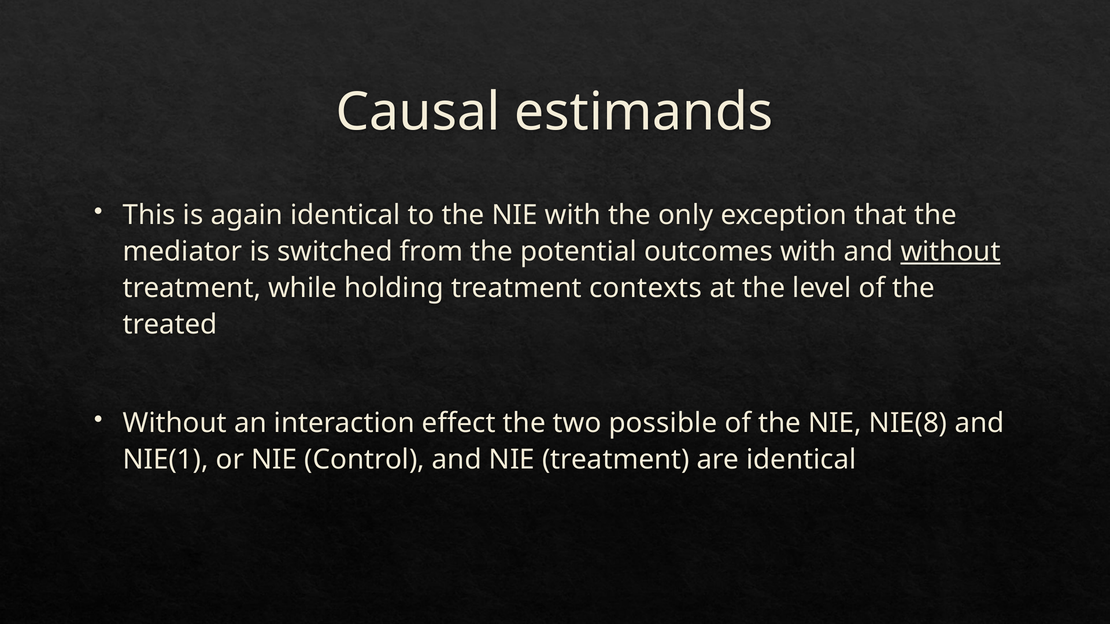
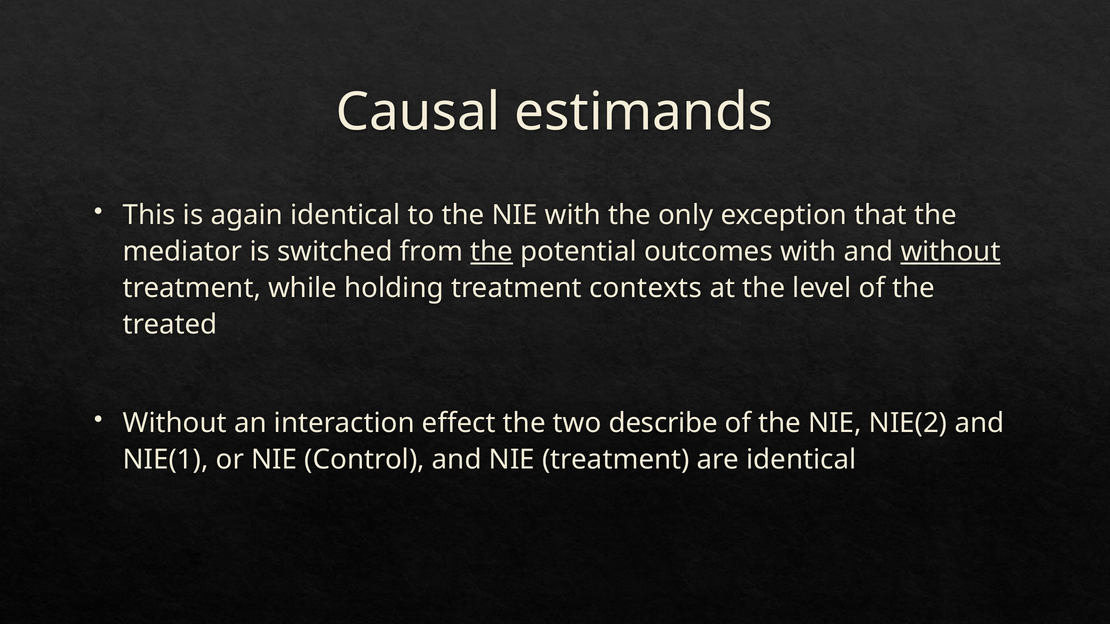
the at (492, 252) underline: none -> present
possible: possible -> describe
NIE(8: NIE(8 -> NIE(2
